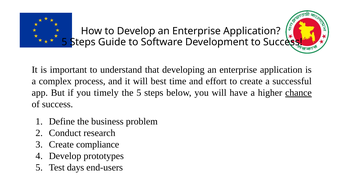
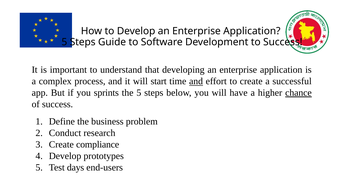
best: best -> start
and at (196, 81) underline: none -> present
timely: timely -> sprints
